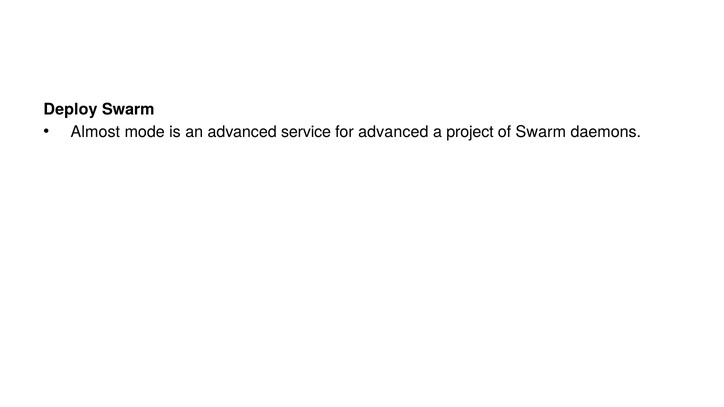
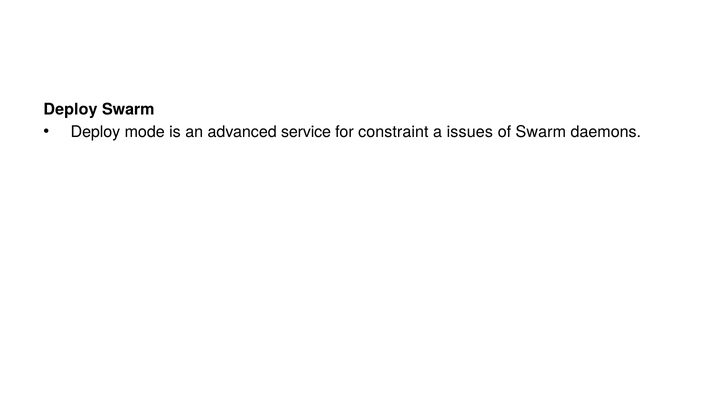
Almost at (95, 132): Almost -> Deploy
for advanced: advanced -> constraint
project: project -> issues
